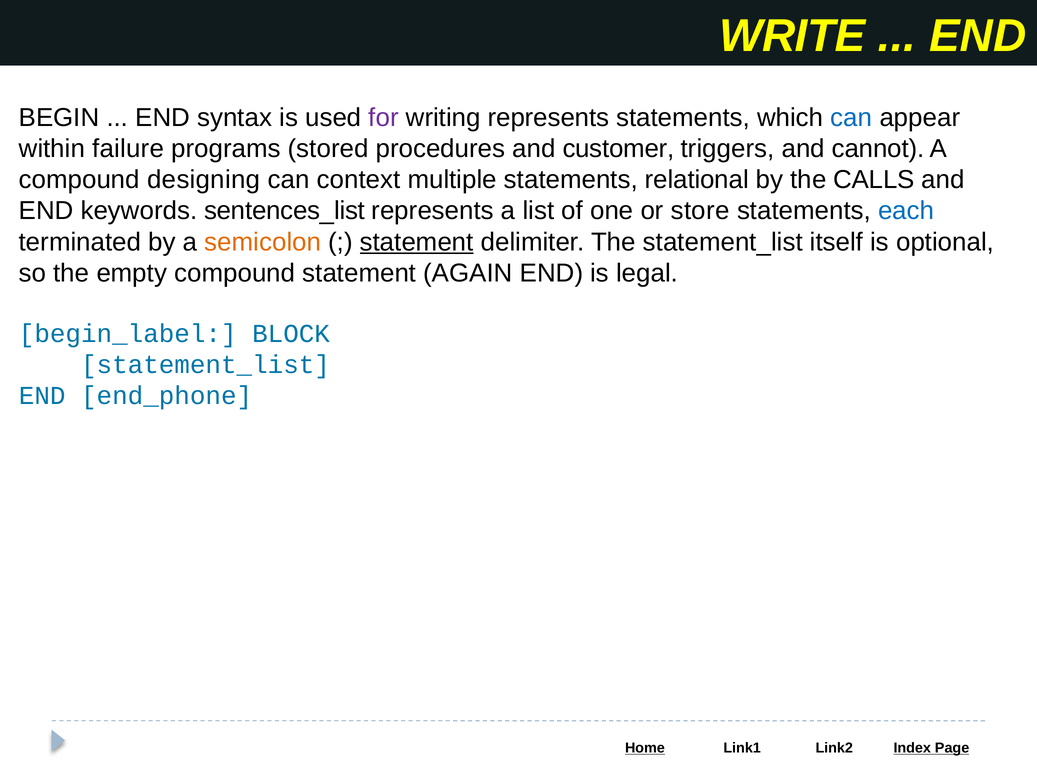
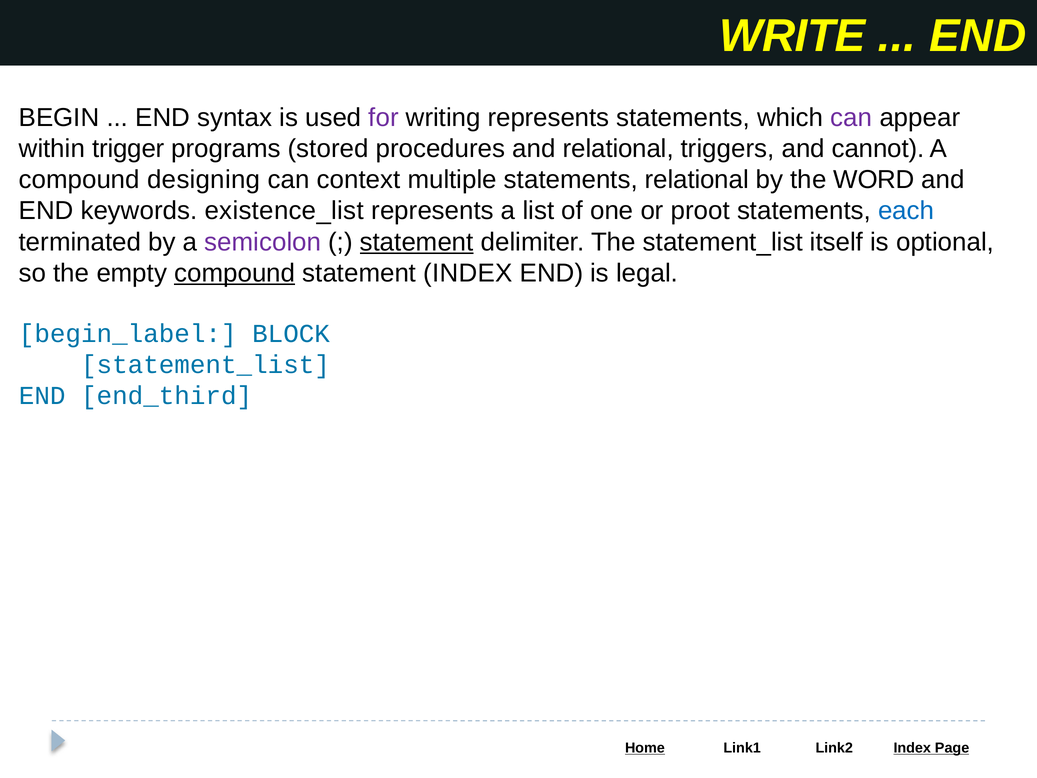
can at (851, 117) colour: blue -> purple
failure: failure -> trigger
and customer: customer -> relational
CALLS: CALLS -> WORD
sentences_list: sentences_list -> existence_list
store: store -> proot
semicolon colour: orange -> purple
compound at (235, 273) underline: none -> present
statement AGAIN: AGAIN -> INDEX
end_phone: end_phone -> end_third
